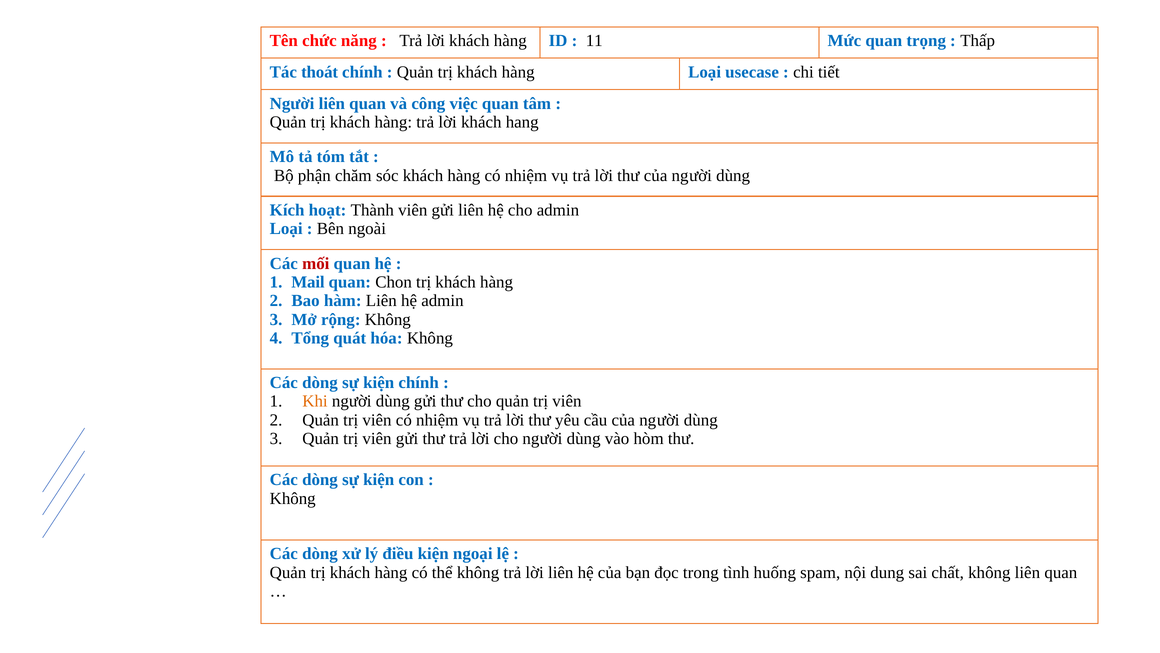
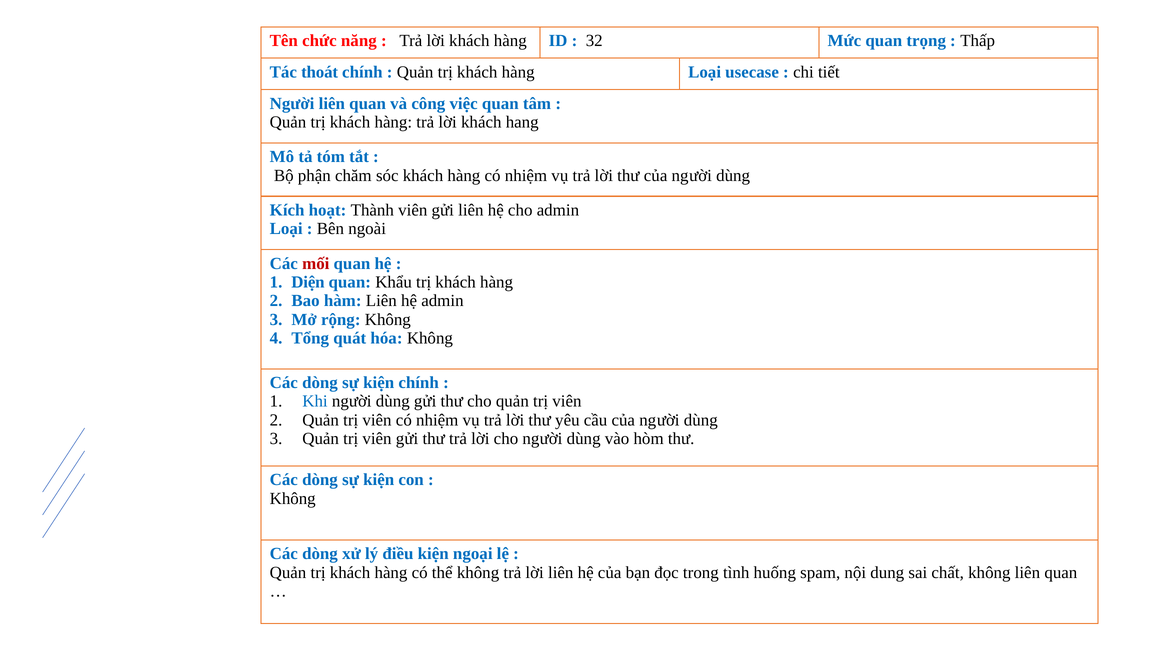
11: 11 -> 32
Mail: Mail -> Diện
Chon: Chon -> Khẩu
Khi colour: orange -> blue
